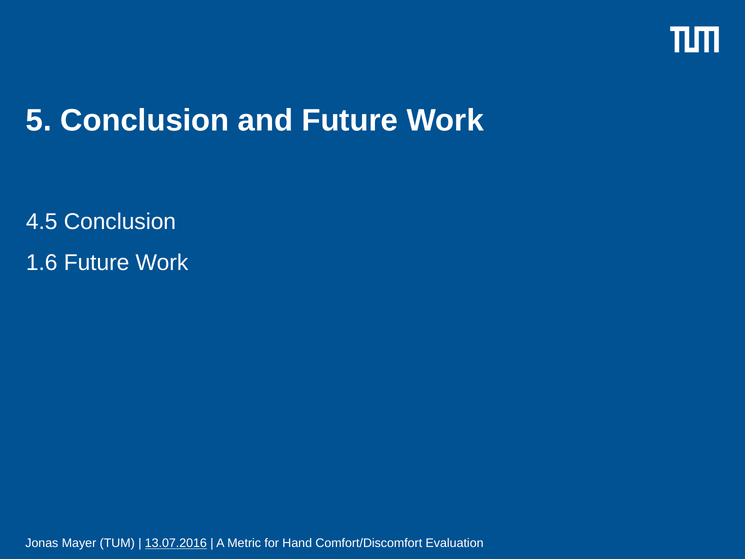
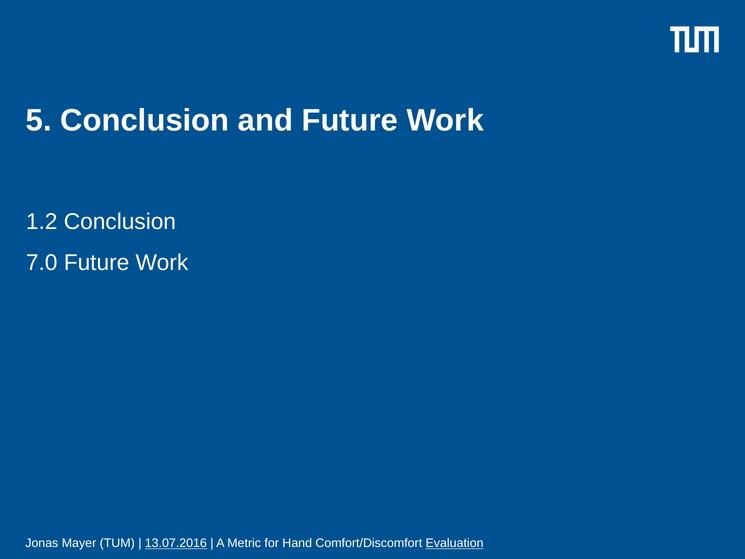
4.5: 4.5 -> 1.2
1.6: 1.6 -> 7.0
Evaluation underline: none -> present
